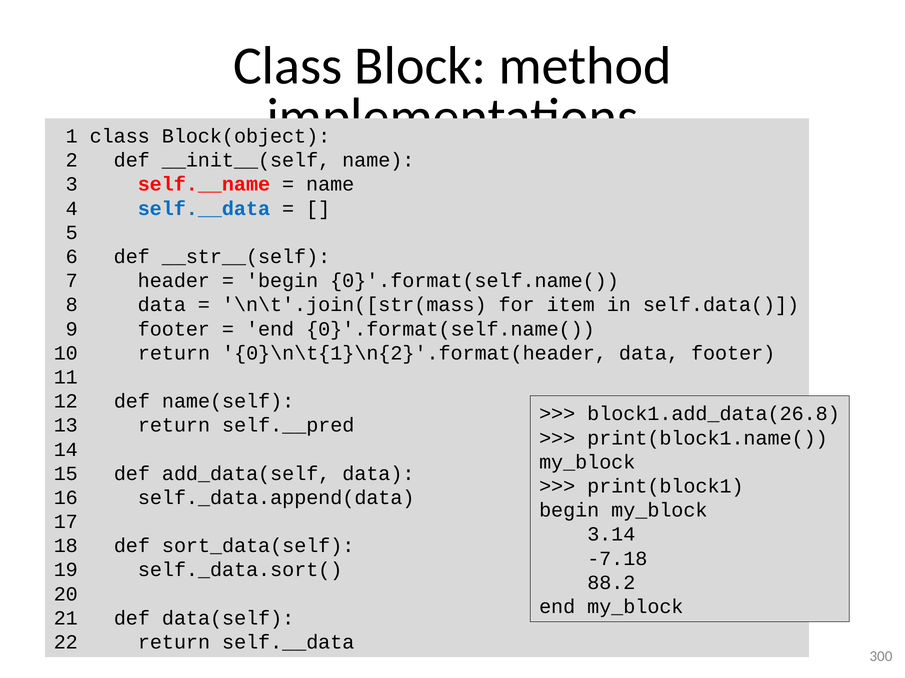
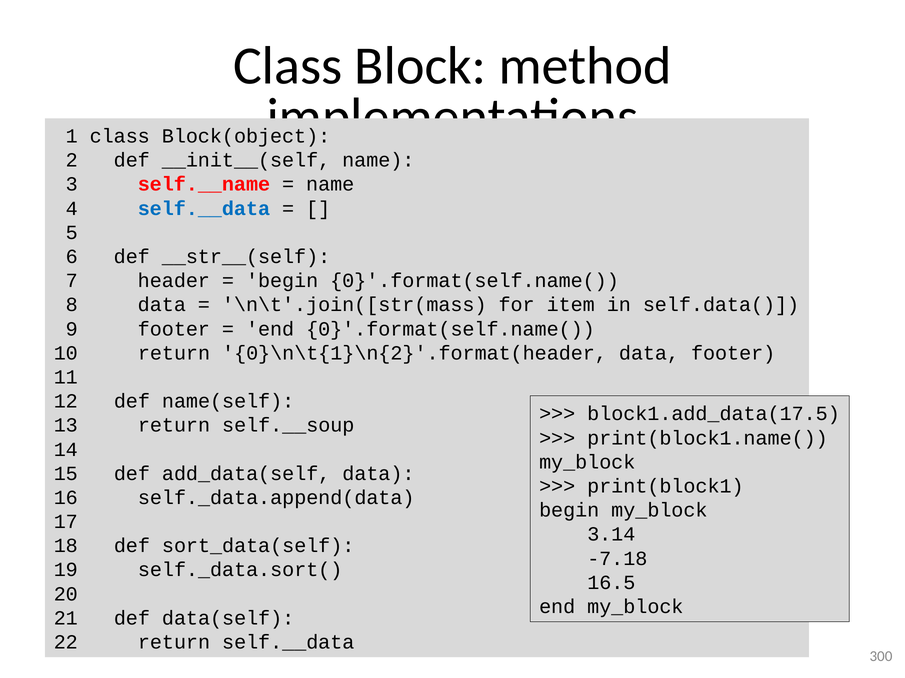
block1.add_data(26.8: block1.add_data(26.8 -> block1.add_data(17.5
self.__pred: self.__pred -> self.__soup
88.2: 88.2 -> 16.5
